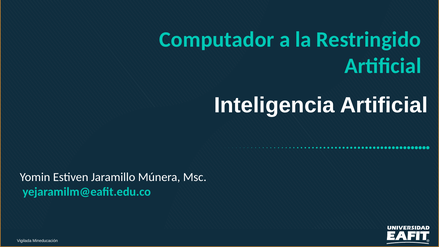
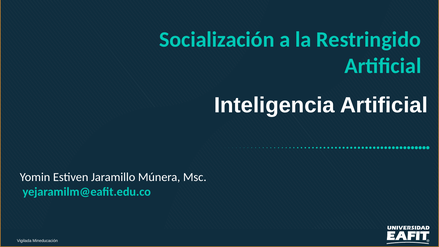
Computador: Computador -> Socialización
